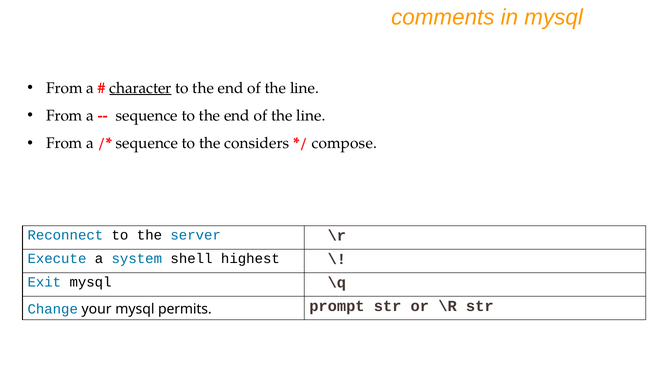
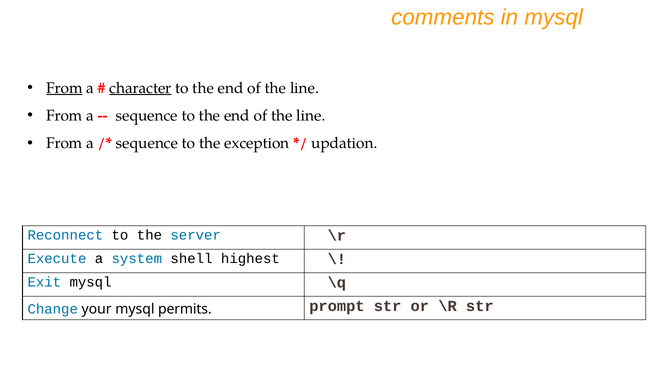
From at (64, 88) underline: none -> present
considers: considers -> exception
compose: compose -> updation
